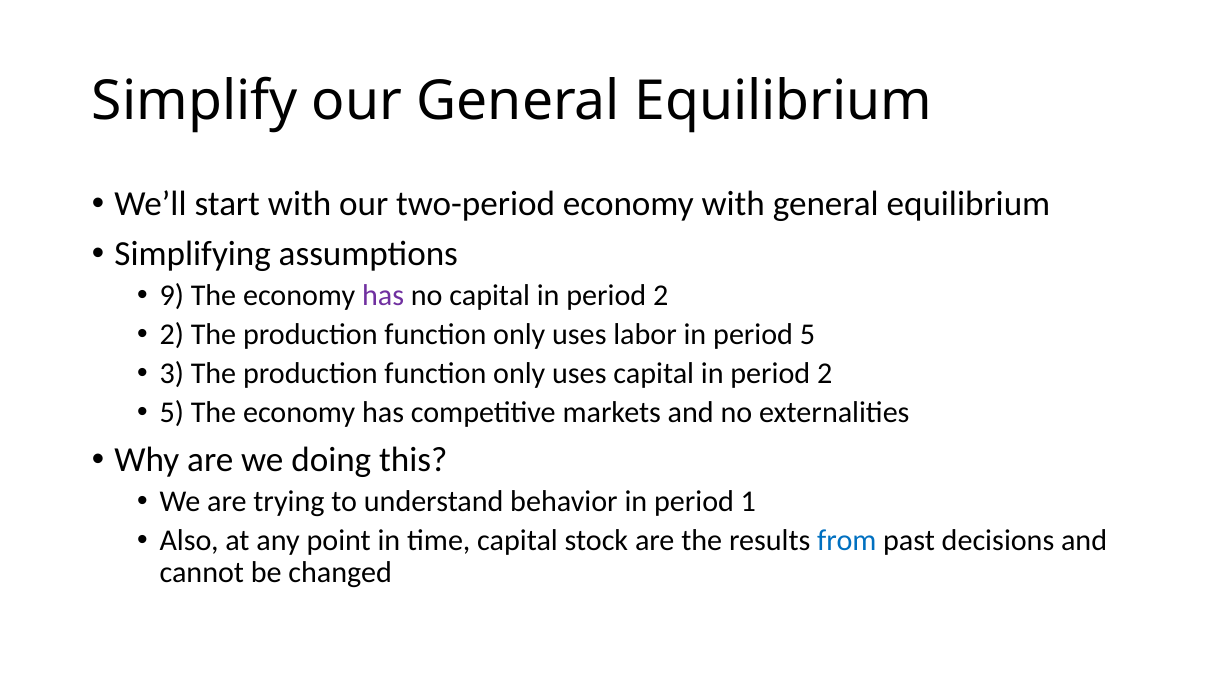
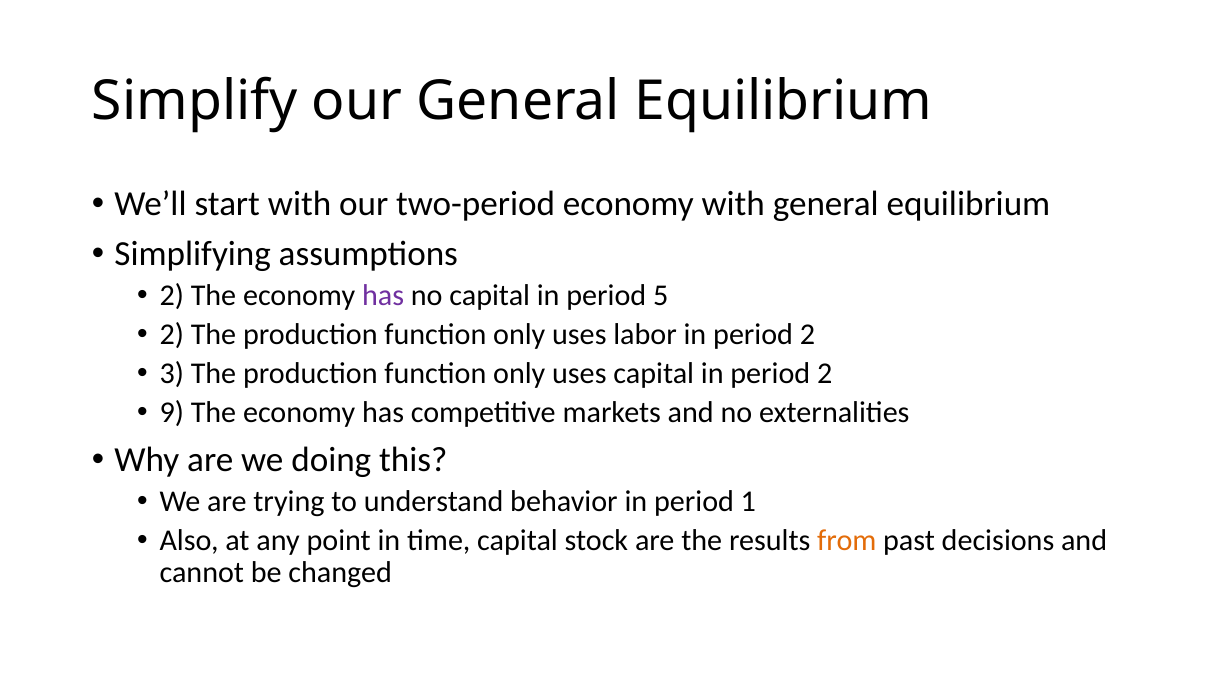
9 at (172, 296): 9 -> 2
2 at (661, 296): 2 -> 5
labor in period 5: 5 -> 2
5 at (172, 412): 5 -> 9
from colour: blue -> orange
